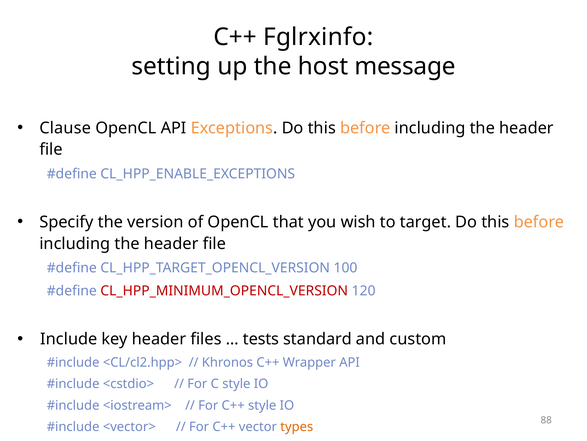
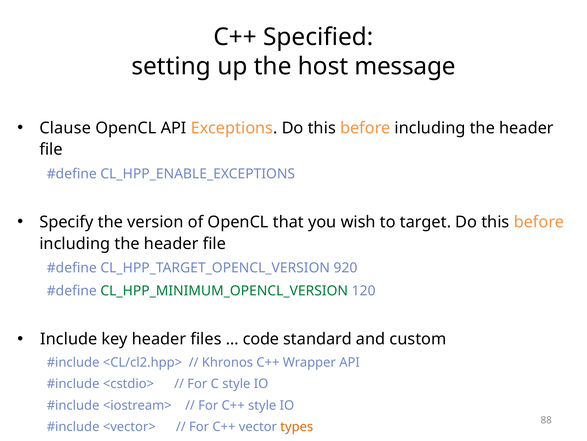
Fglrxinfo: Fglrxinfo -> Specified
100: 100 -> 920
CL_HPP_MINIMUM_OPENCL_VERSION colour: red -> green
tests: tests -> code
